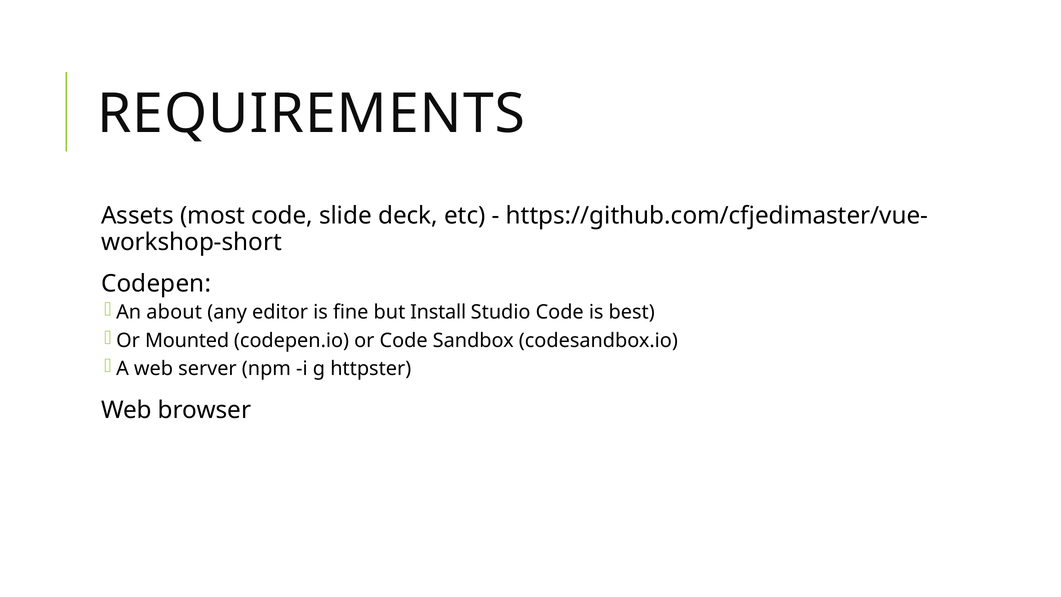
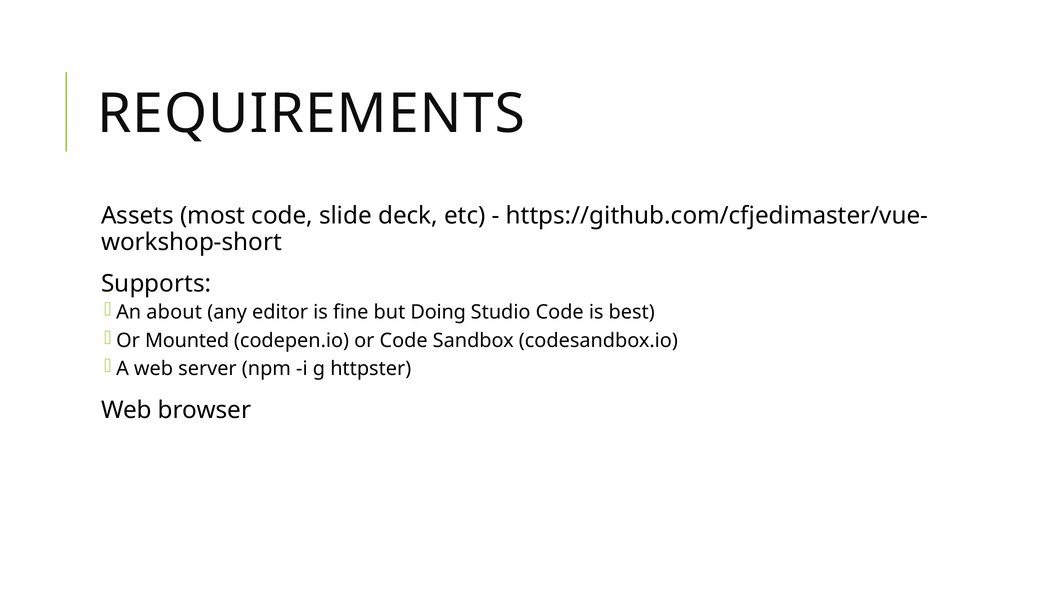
Codepen: Codepen -> Supports
Install: Install -> Doing
